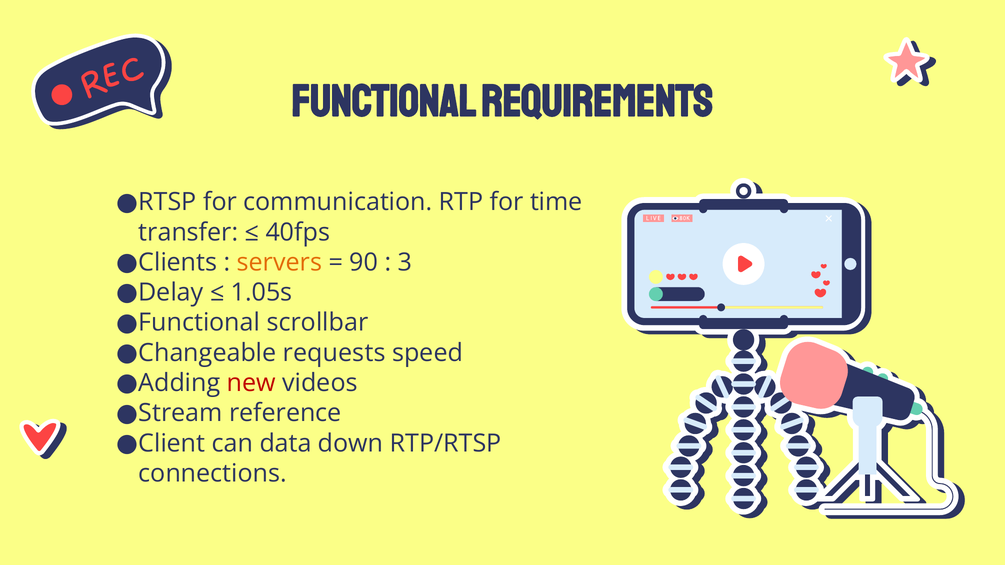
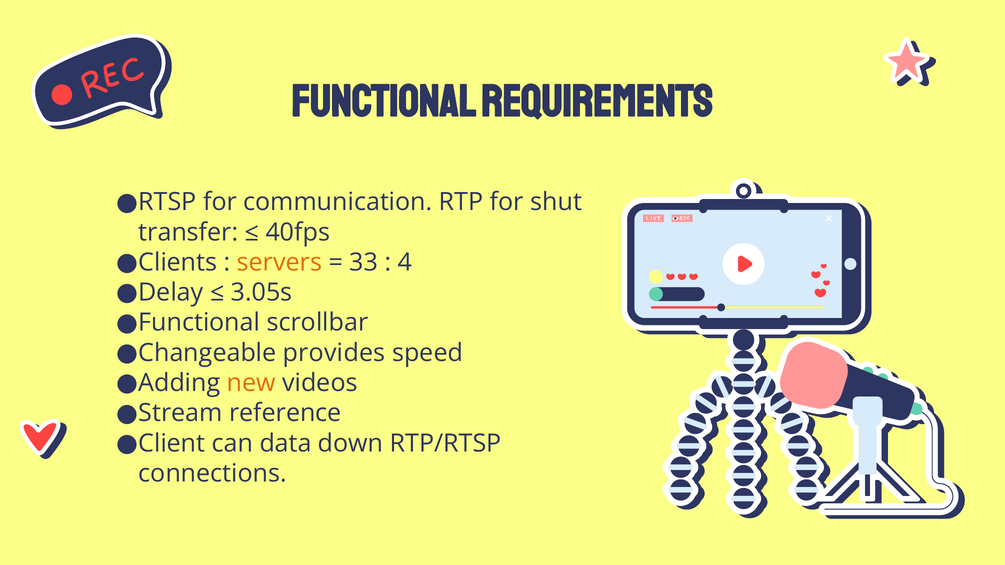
time: time -> shut
90: 90 -> 33
3: 3 -> 4
1.05s: 1.05s -> 3.05s
requests: requests -> provides
new colour: red -> orange
